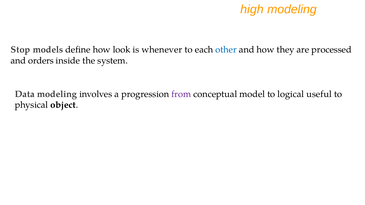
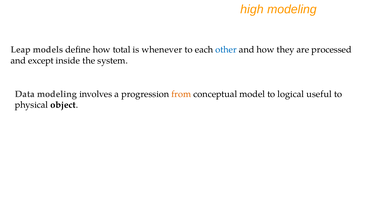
Stop: Stop -> Leap
look: look -> total
orders: orders -> except
from colour: purple -> orange
